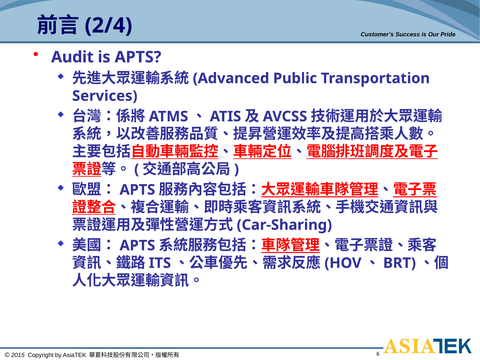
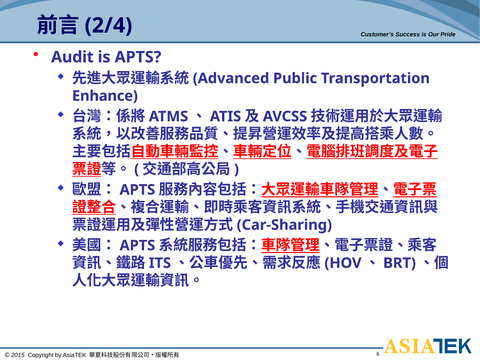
Services: Services -> Enhance
